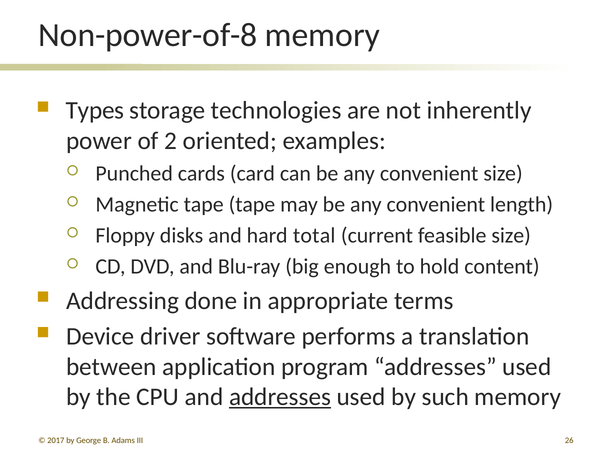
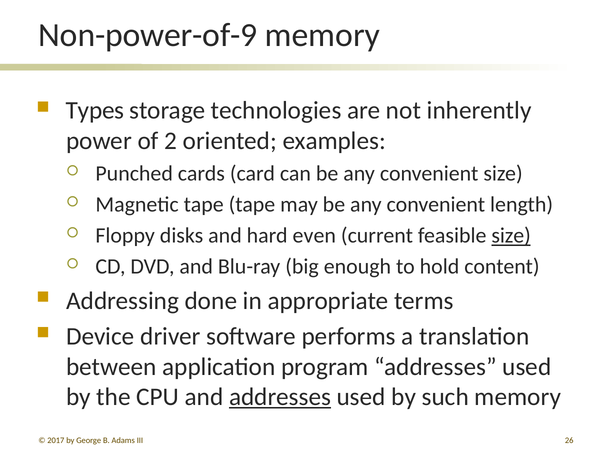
Non-power-of-8: Non-power-of-8 -> Non-power-of-9
total: total -> even
size at (511, 236) underline: none -> present
